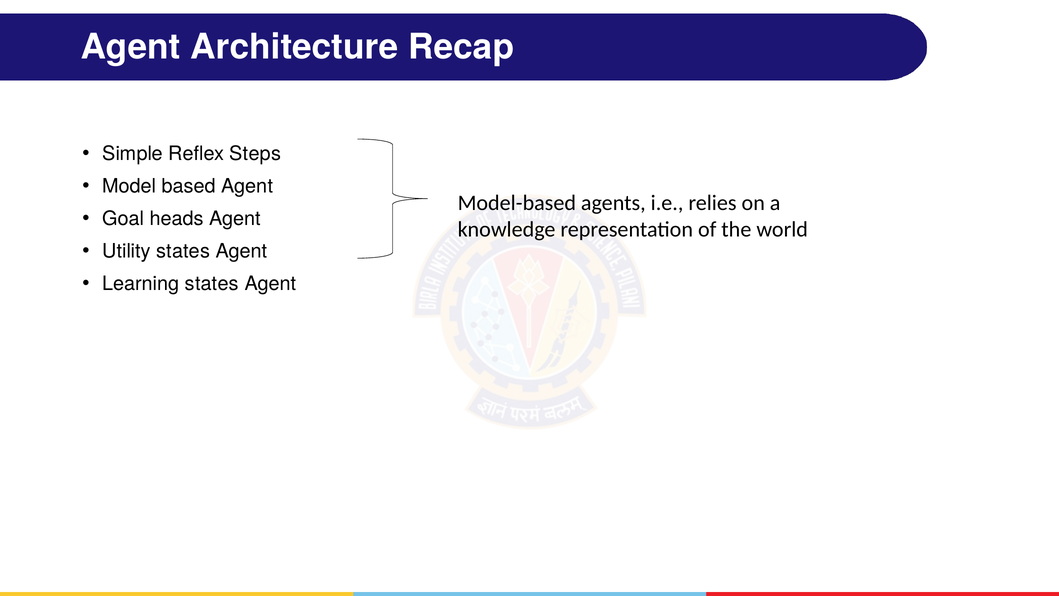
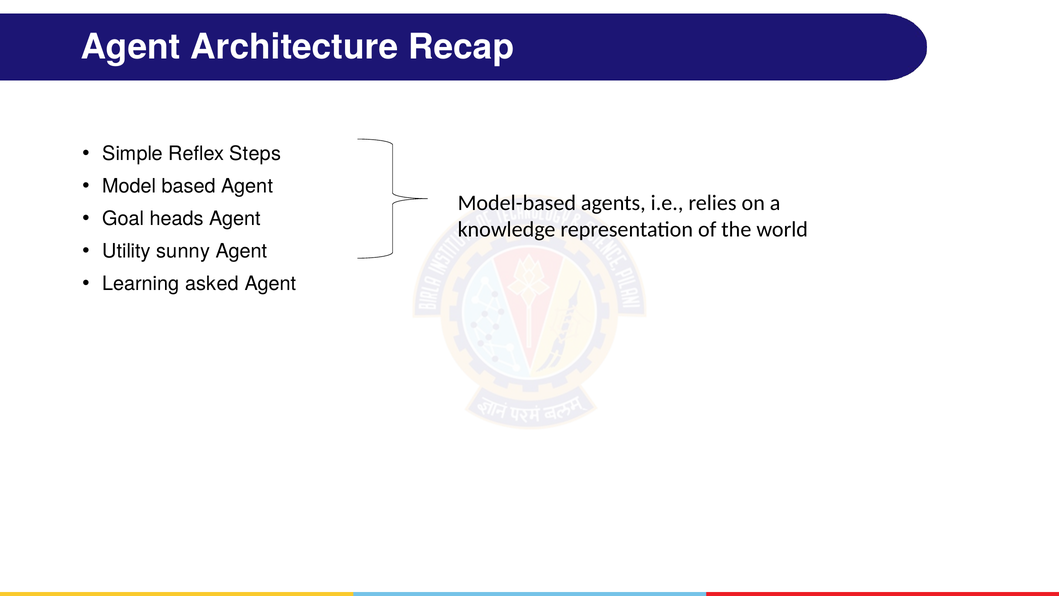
Utility states: states -> sunny
Learning states: states -> asked
